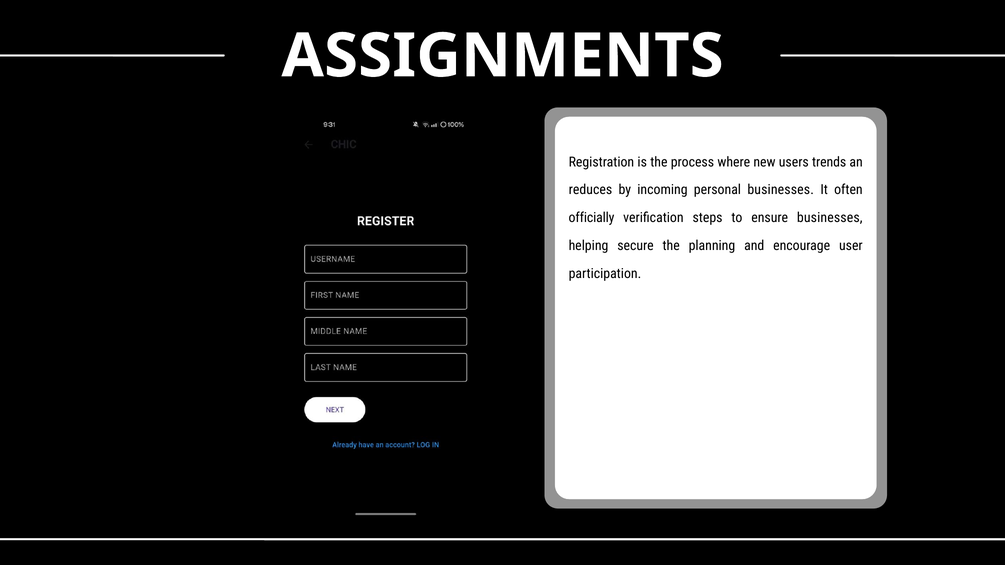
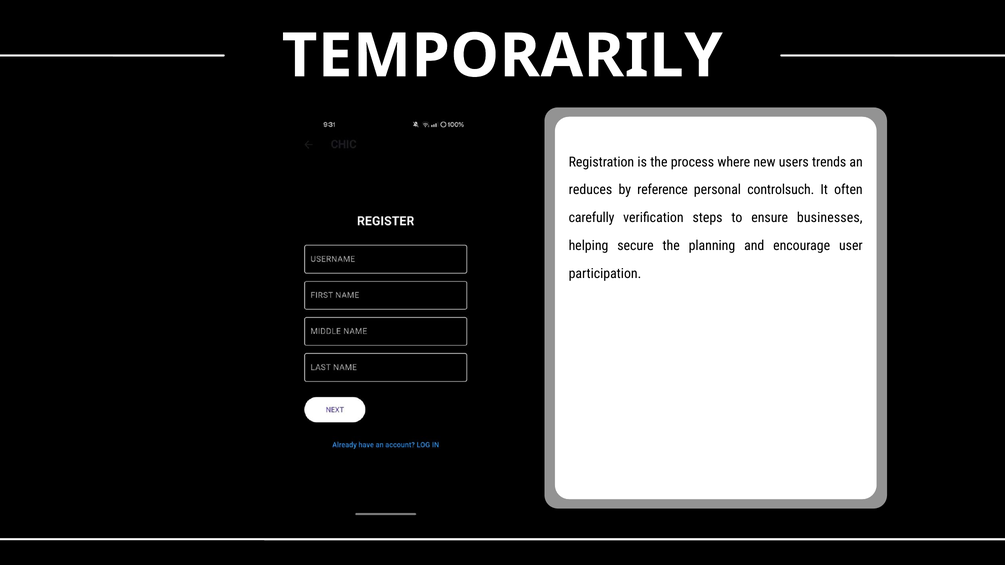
ASSIGNMENTS: ASSIGNMENTS -> TEMPORARILY
incoming: incoming -> reference
personal businesses: businesses -> controlsuch
officially: officially -> carefully
